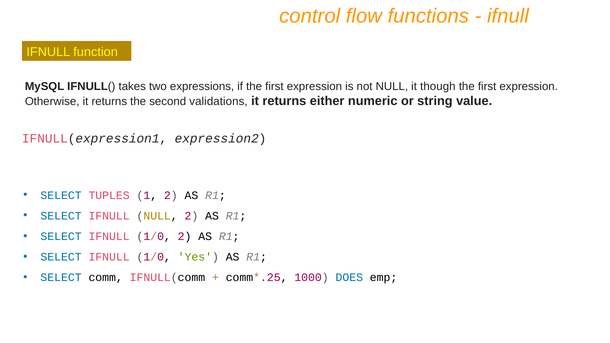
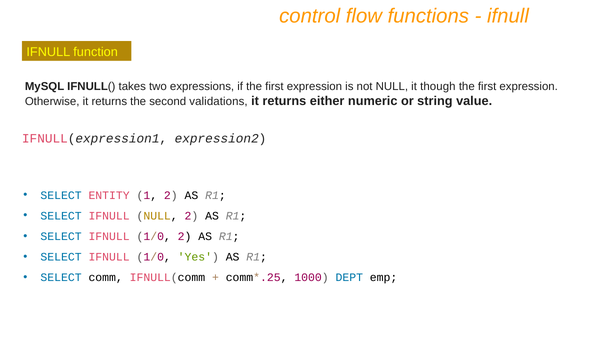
TUPLES: TUPLES -> ENTITY
DOES: DOES -> DEPT
